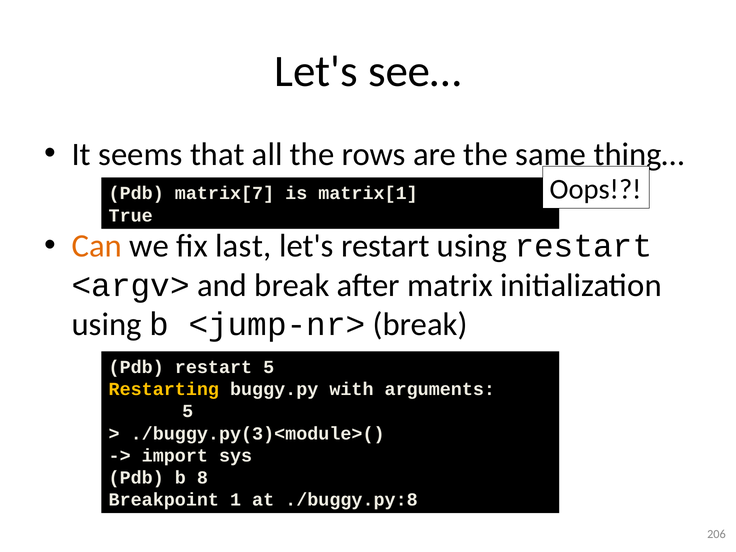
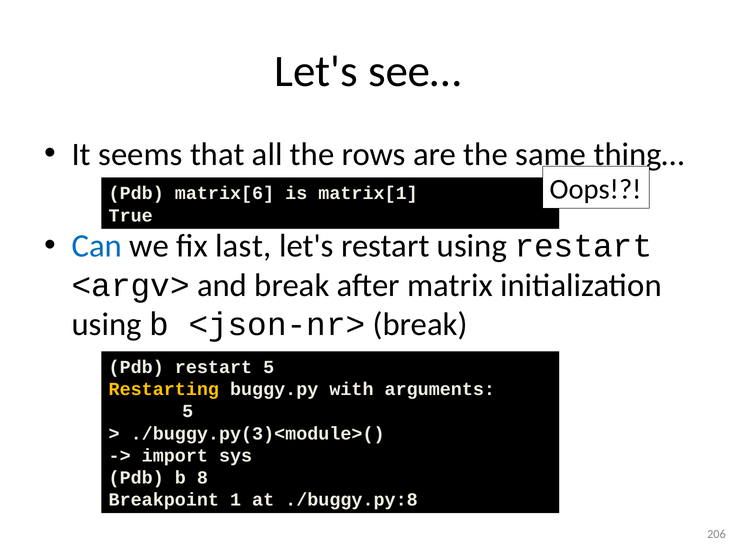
matrix[7: matrix[7 -> matrix[6
Can colour: orange -> blue
<jump-nr>: <jump-nr> -> <json-nr>
